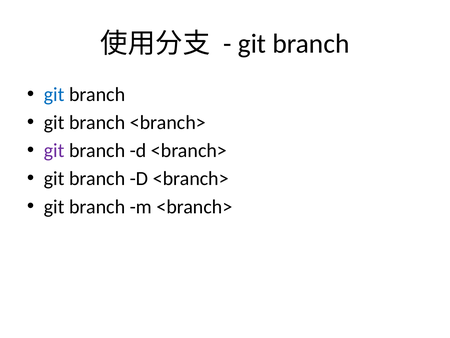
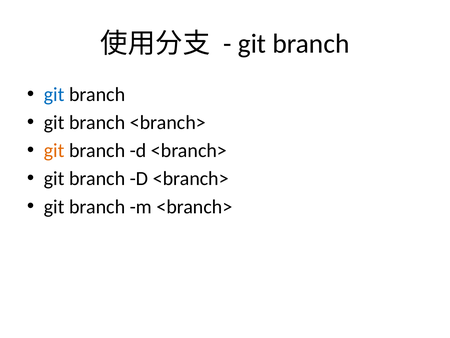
git at (54, 150) colour: purple -> orange
